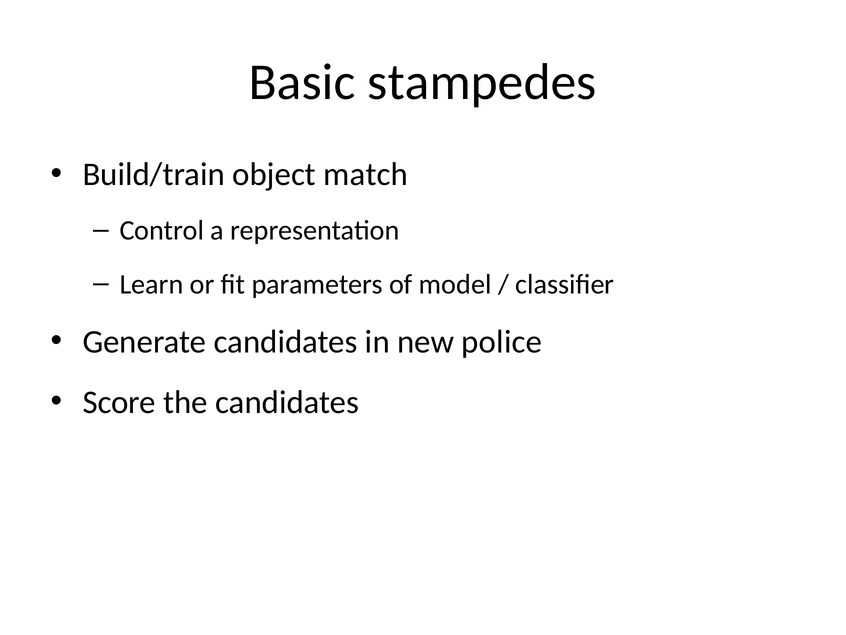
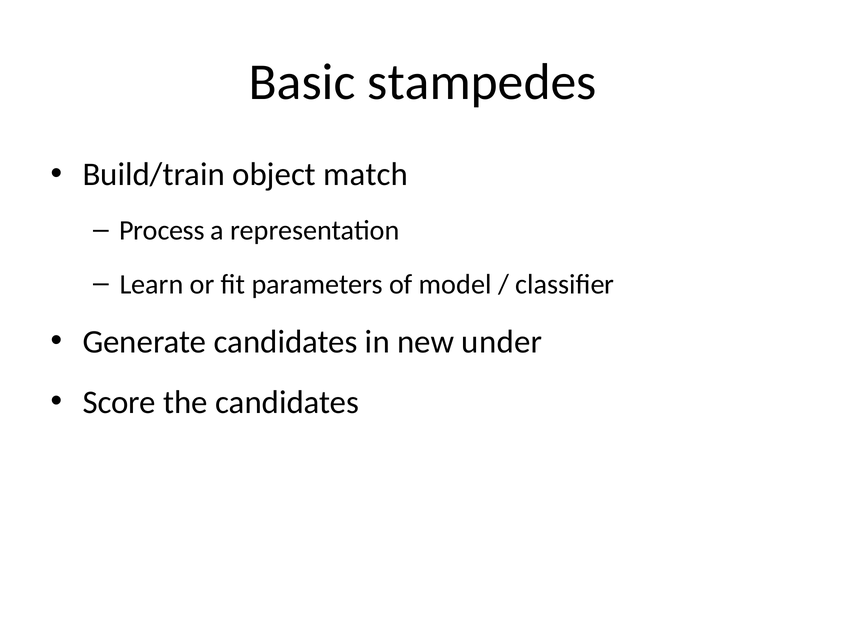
Control: Control -> Process
police: police -> under
